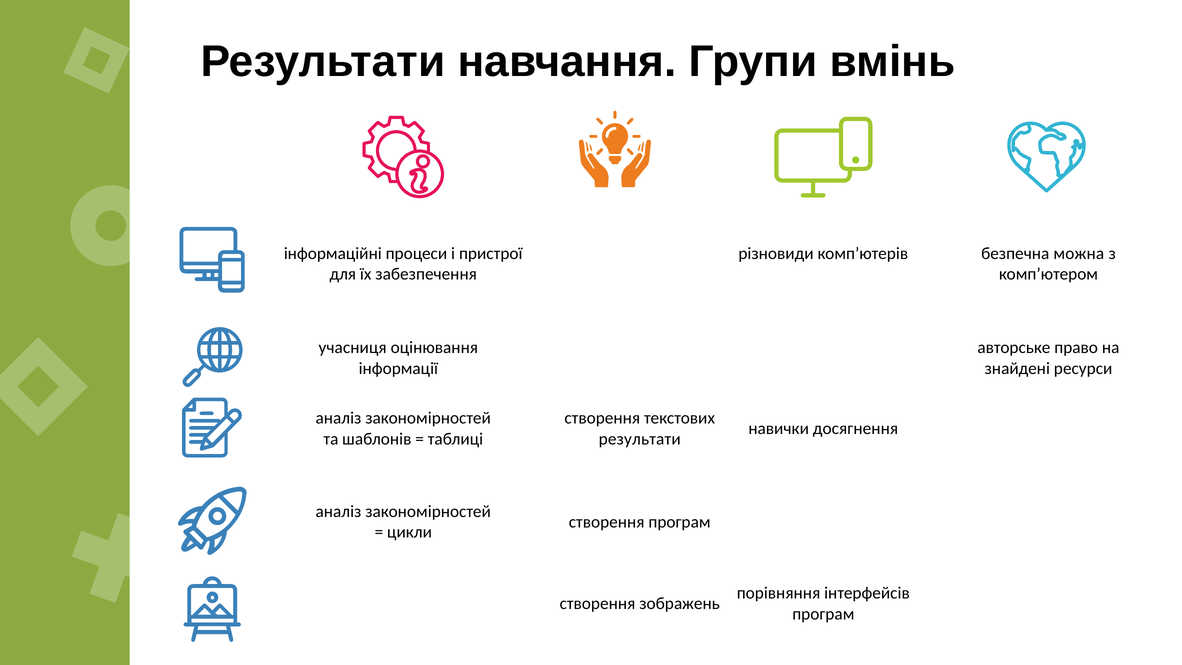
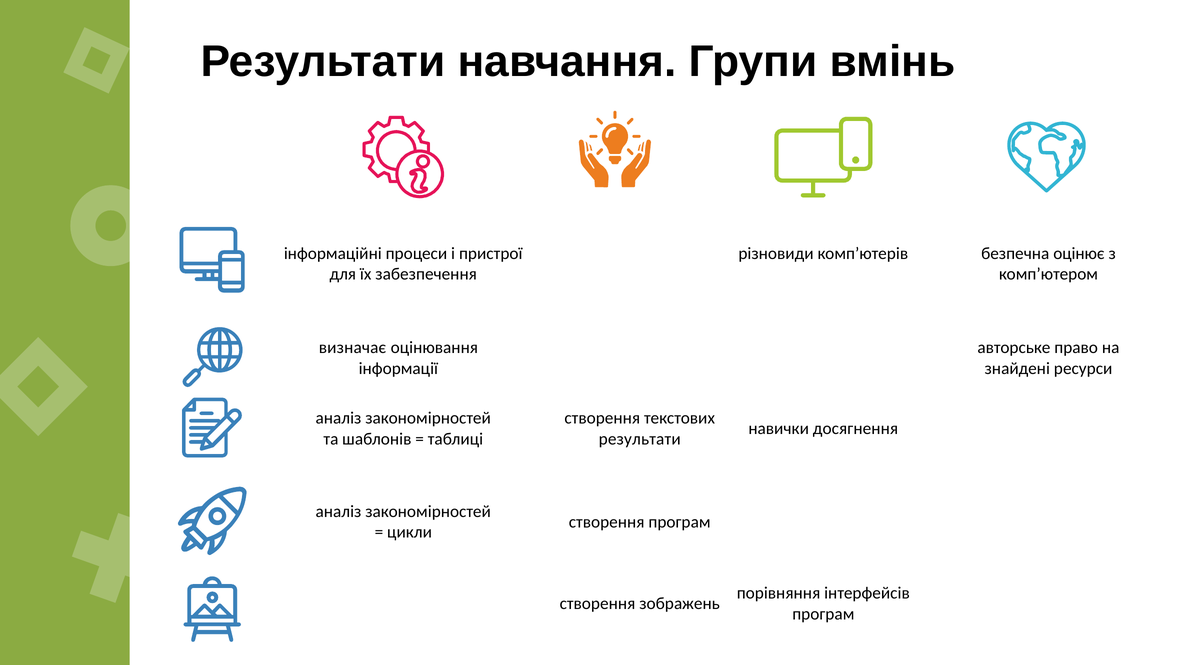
можна: можна -> оцінює
учасниця: учасниця -> визначає
